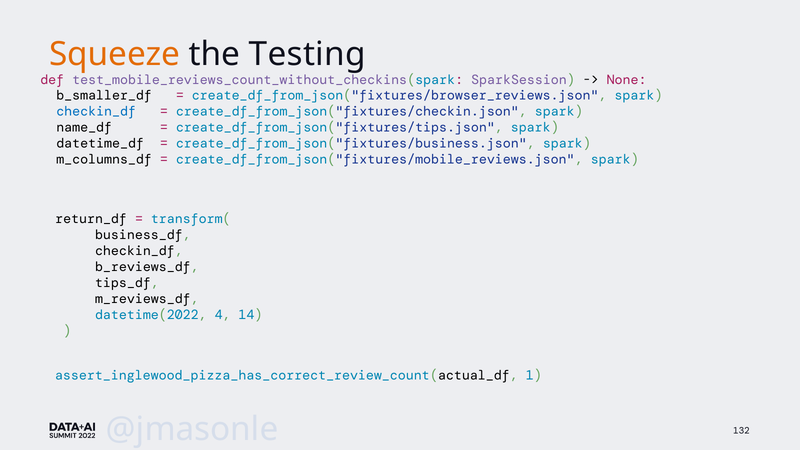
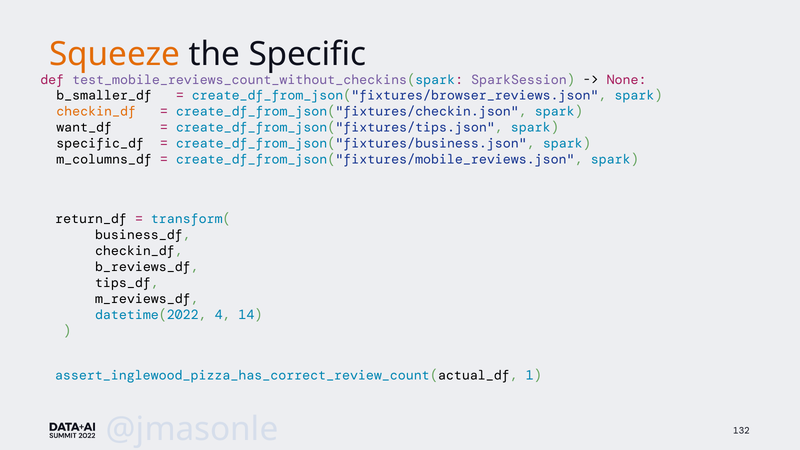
Testing: Testing -> Specific
checkin_df at (96, 112) colour: blue -> orange
name_df: name_df -> want_df
datetime_df: datetime_df -> specific_df
